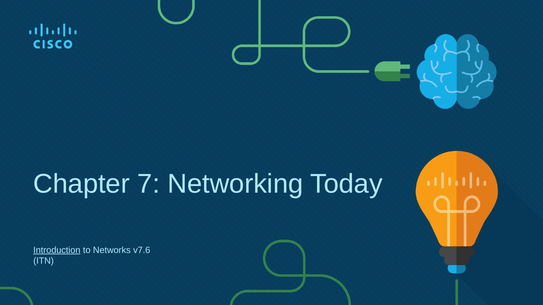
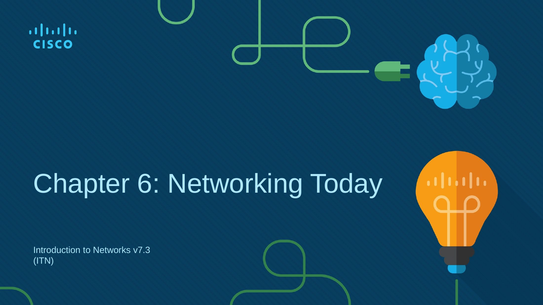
7: 7 -> 6
Introduction underline: present -> none
v7.6: v7.6 -> v7.3
